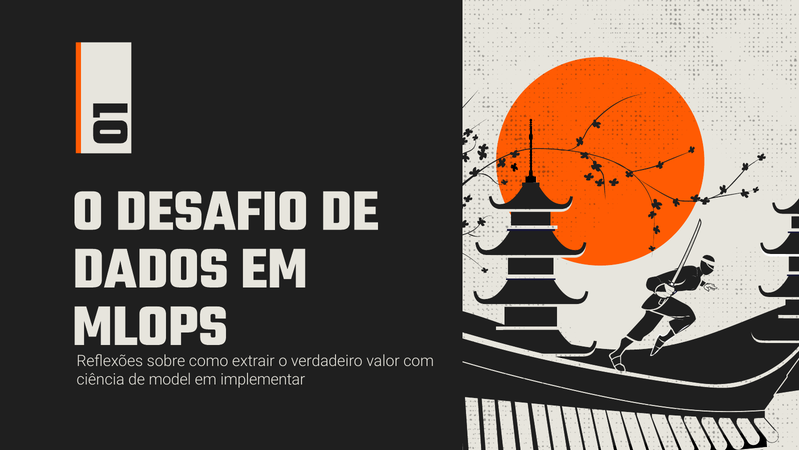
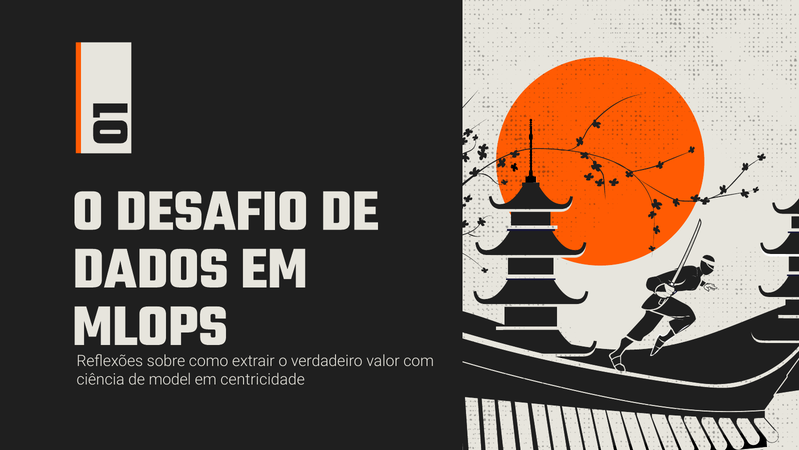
implementar: implementar -> centricidade
